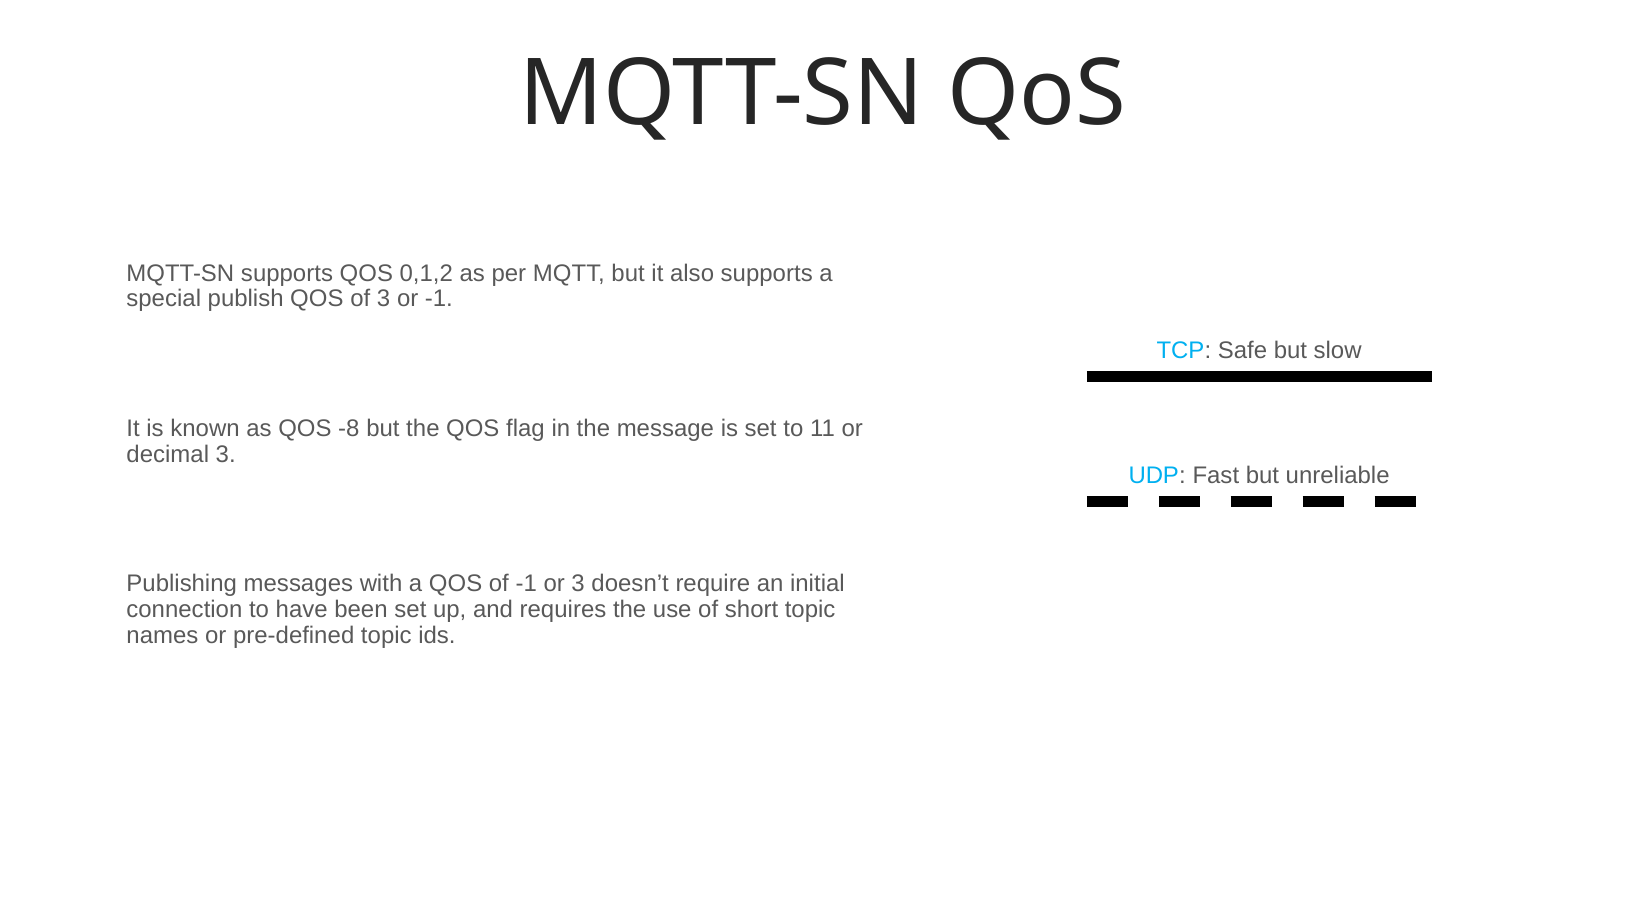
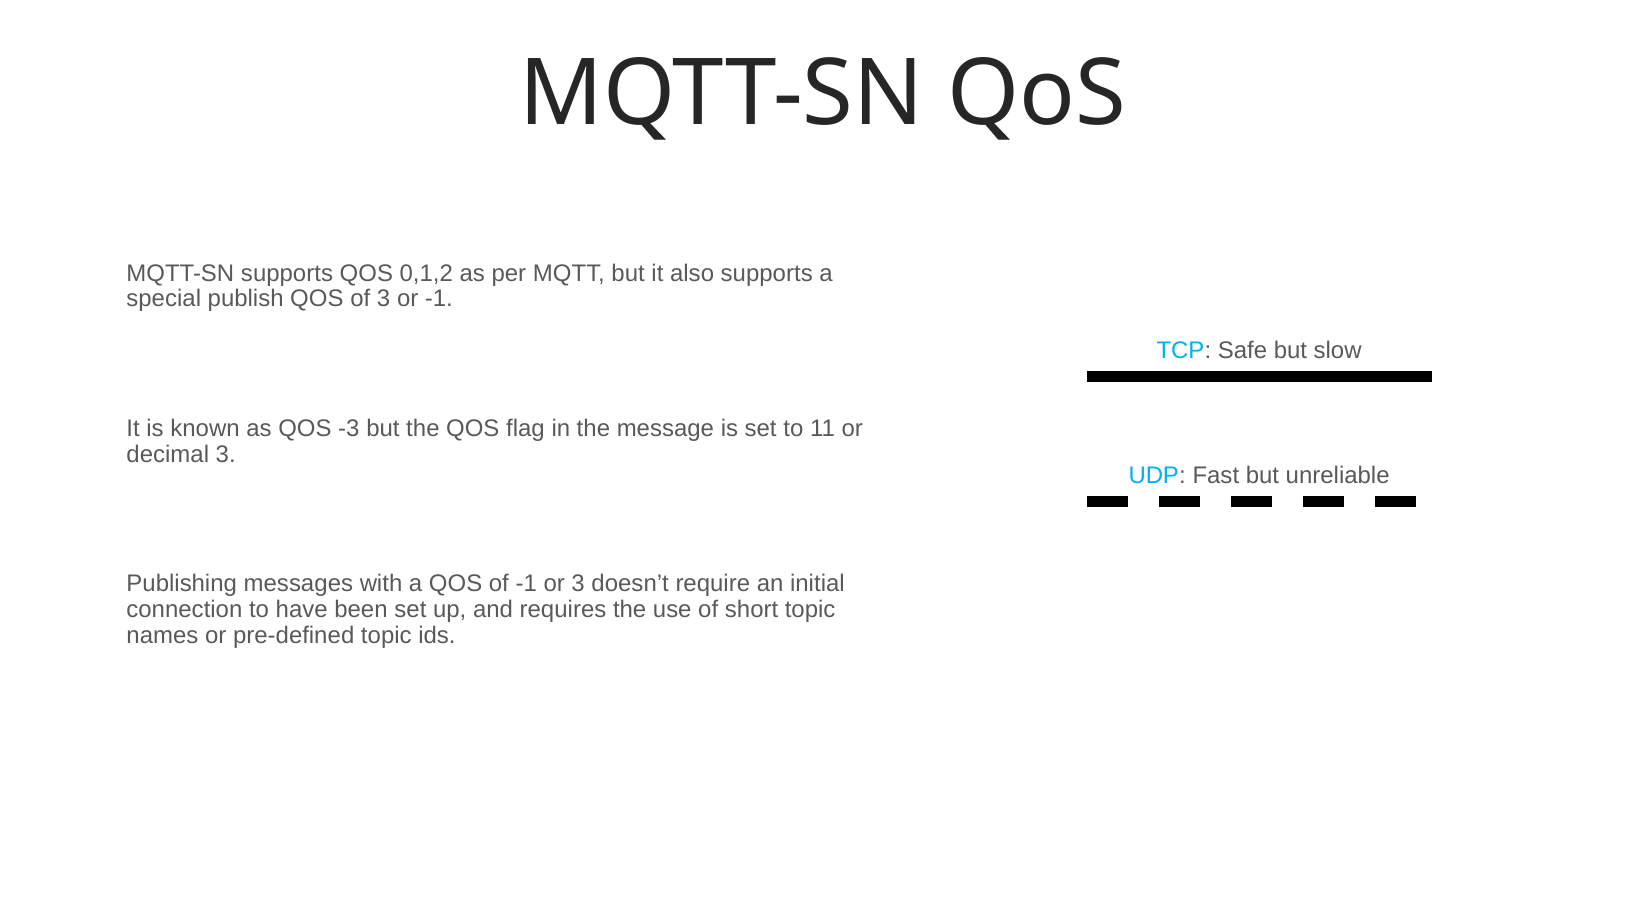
-8: -8 -> -3
